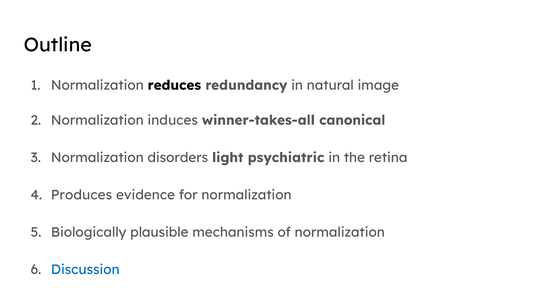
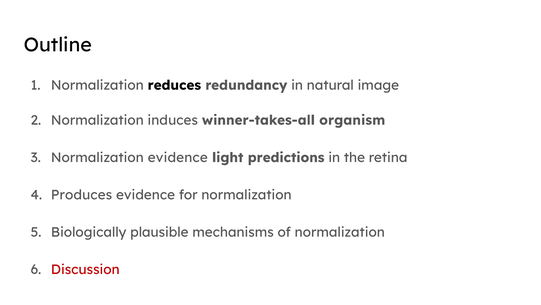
canonical: canonical -> organism
Normalization disorders: disorders -> evidence
psychiatric: psychiatric -> predictions
Discussion colour: blue -> red
